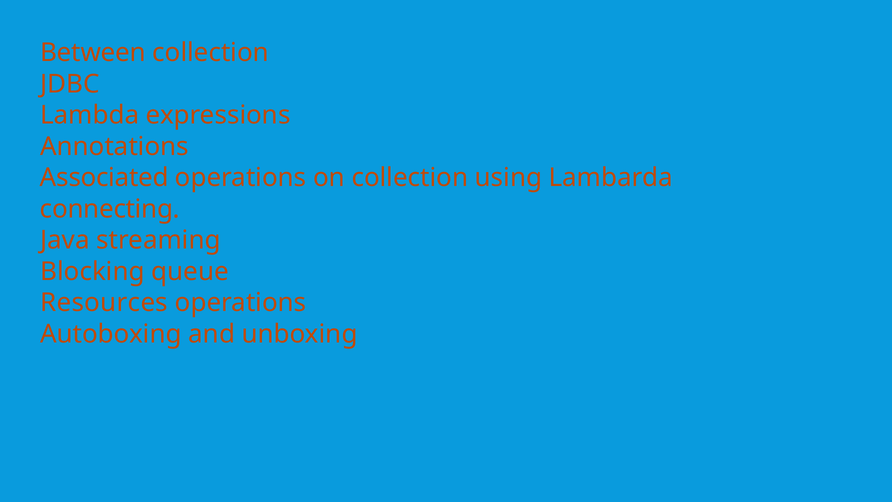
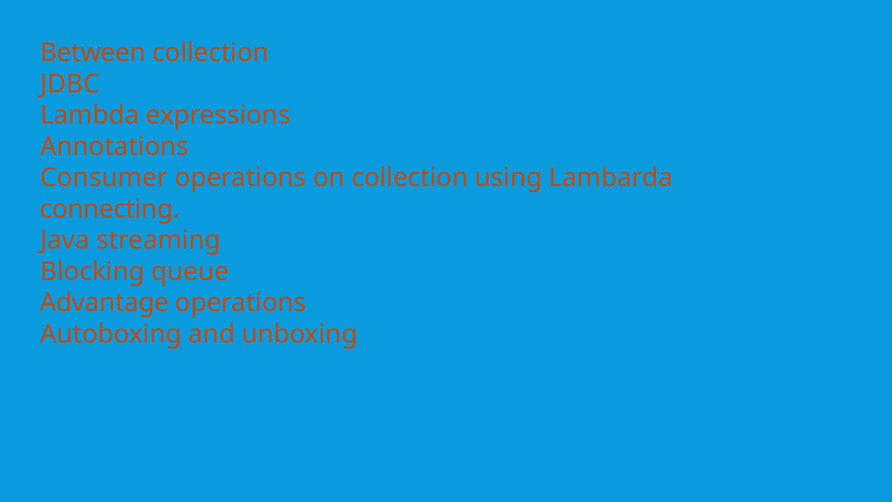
Associated: Associated -> Consumer
Resources: Resources -> Advantage
